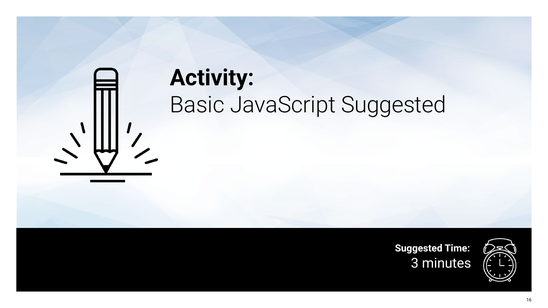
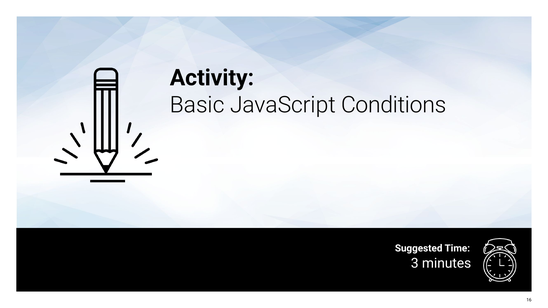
JavaScript Suggested: Suggested -> Conditions
